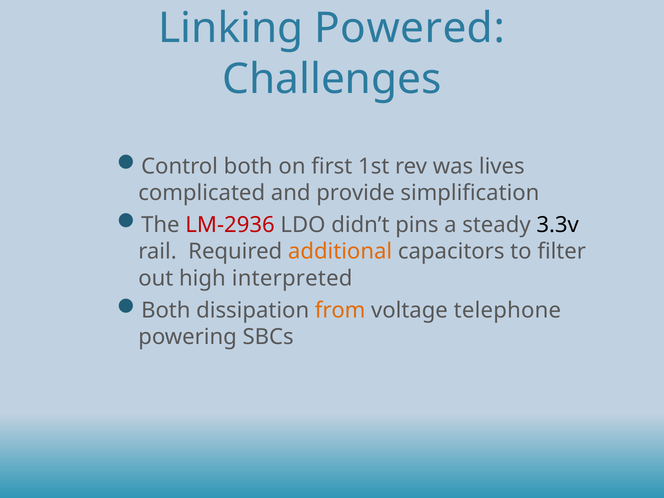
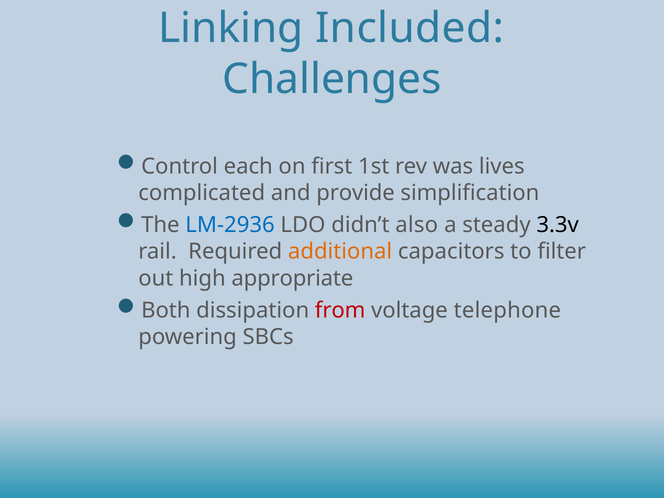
Powered: Powered -> Included
Control both: both -> each
LM-2936 colour: red -> blue
pins: pins -> also
interpreted: interpreted -> appropriate
from colour: orange -> red
